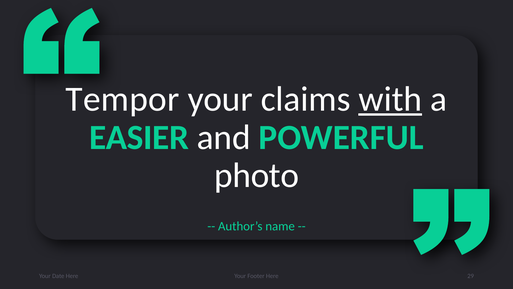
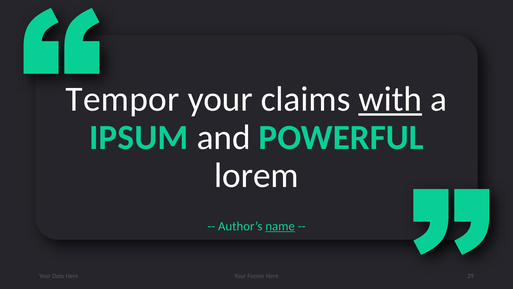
EASIER: EASIER -> IPSUM
photo: photo -> lorem
name underline: none -> present
